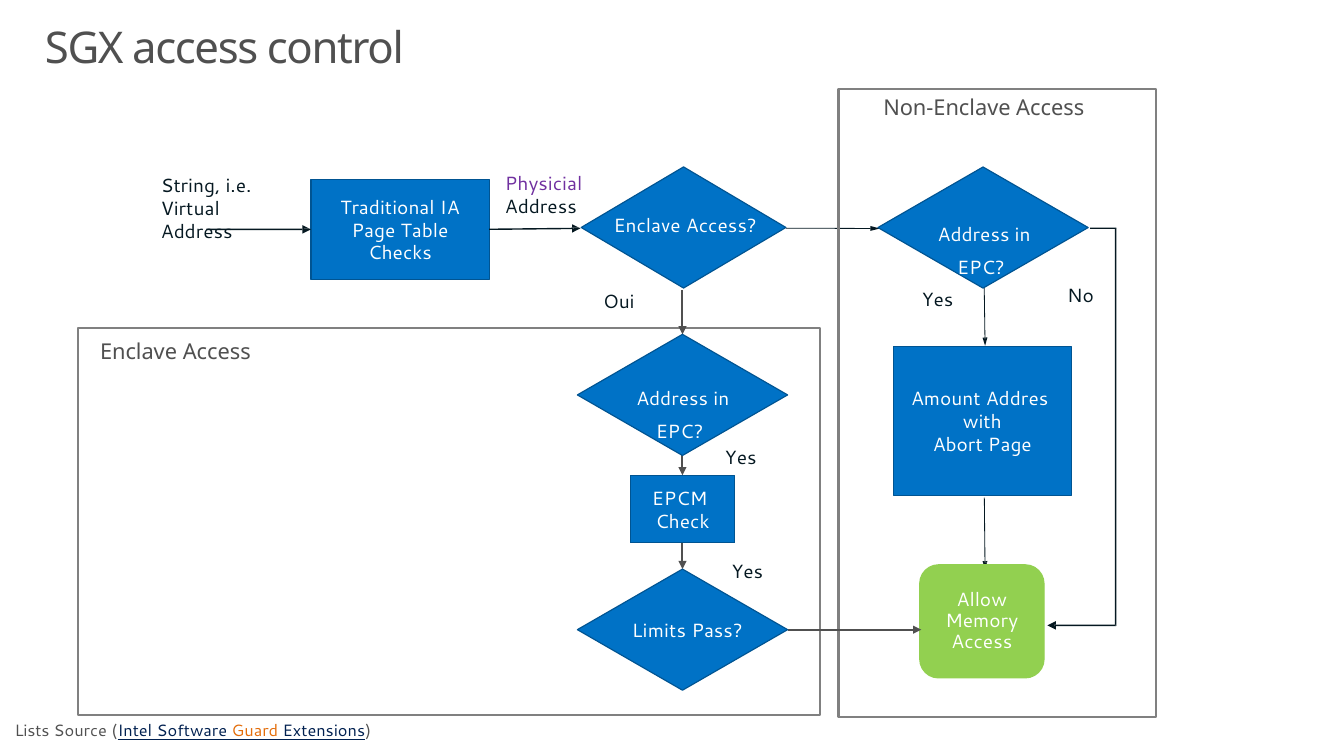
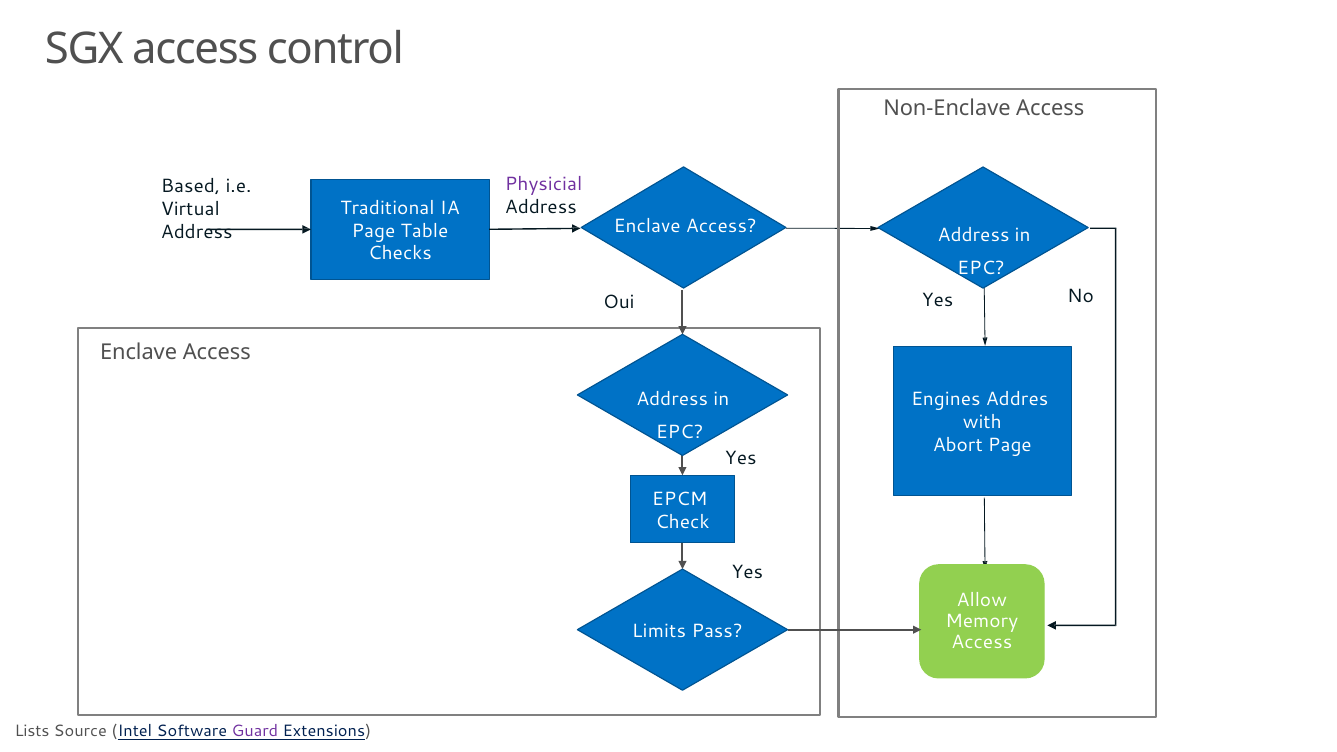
String: String -> Based
Amount: Amount -> Engines
Guard colour: orange -> purple
